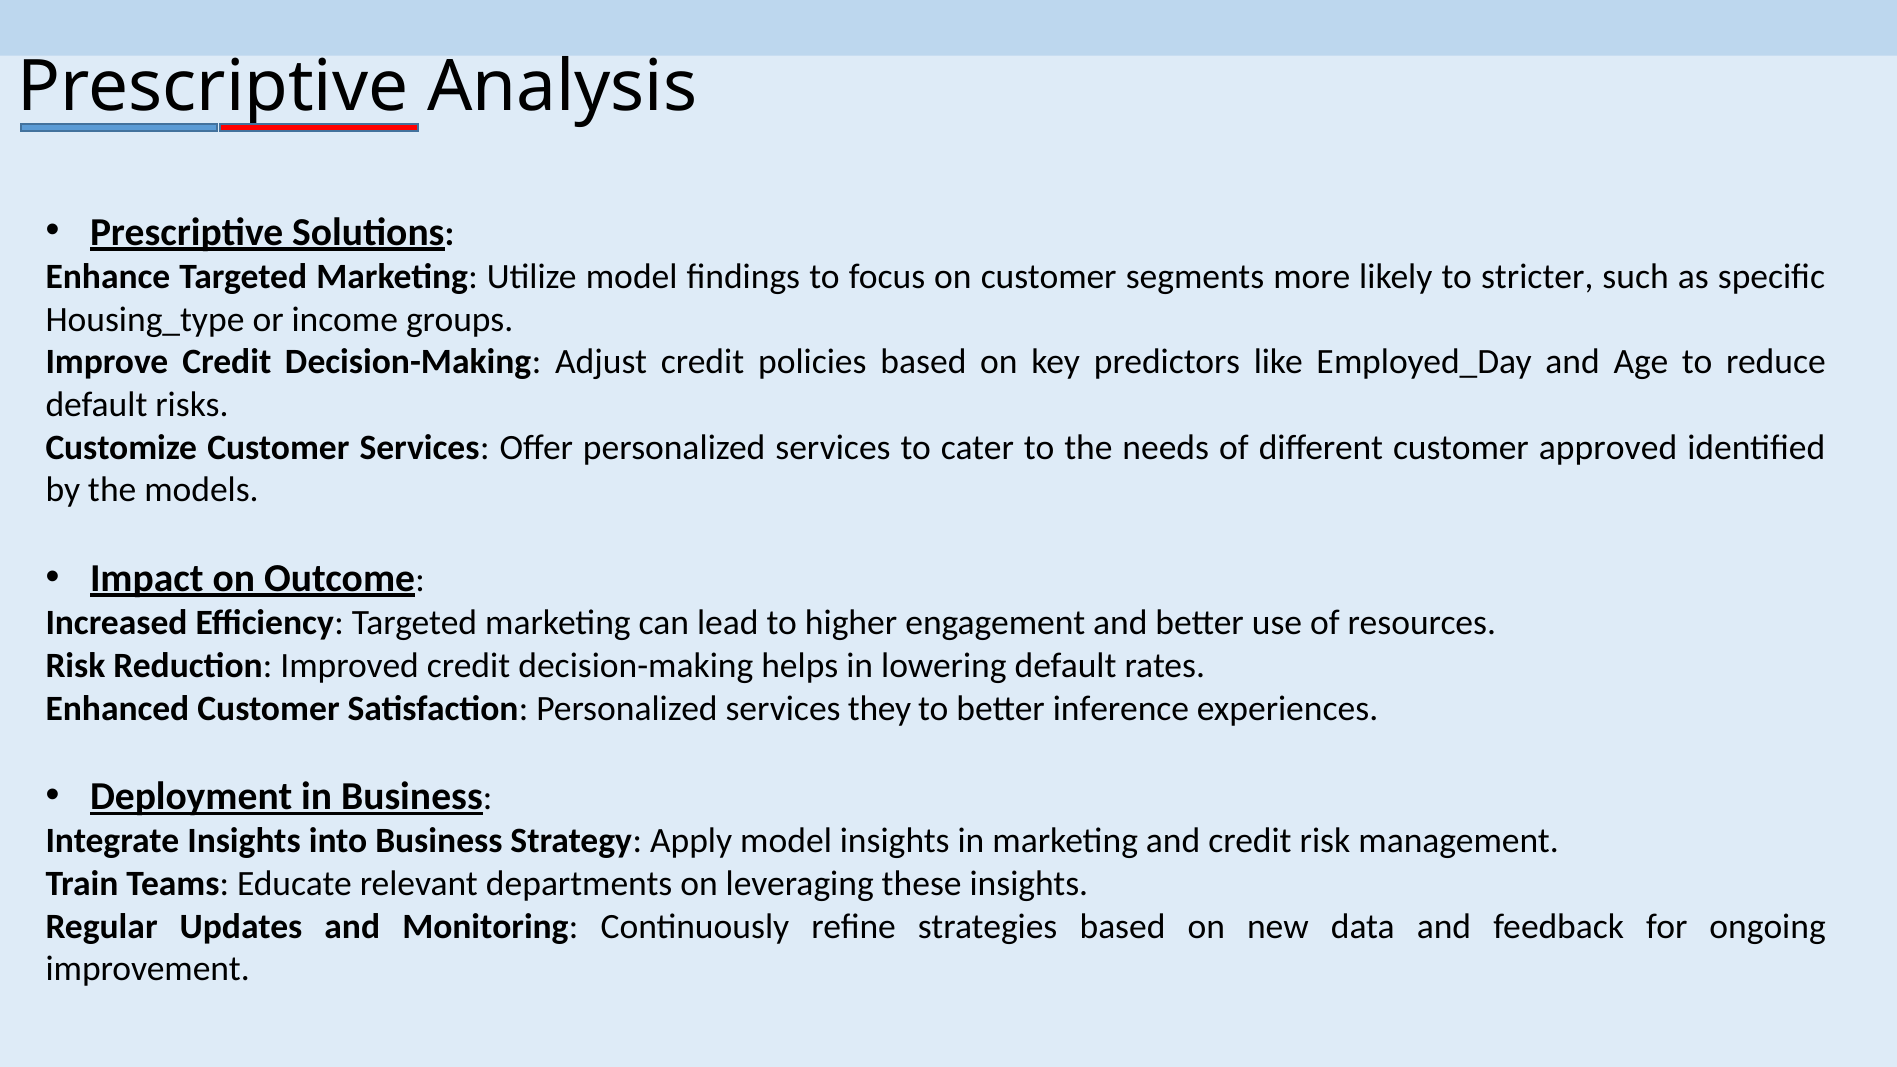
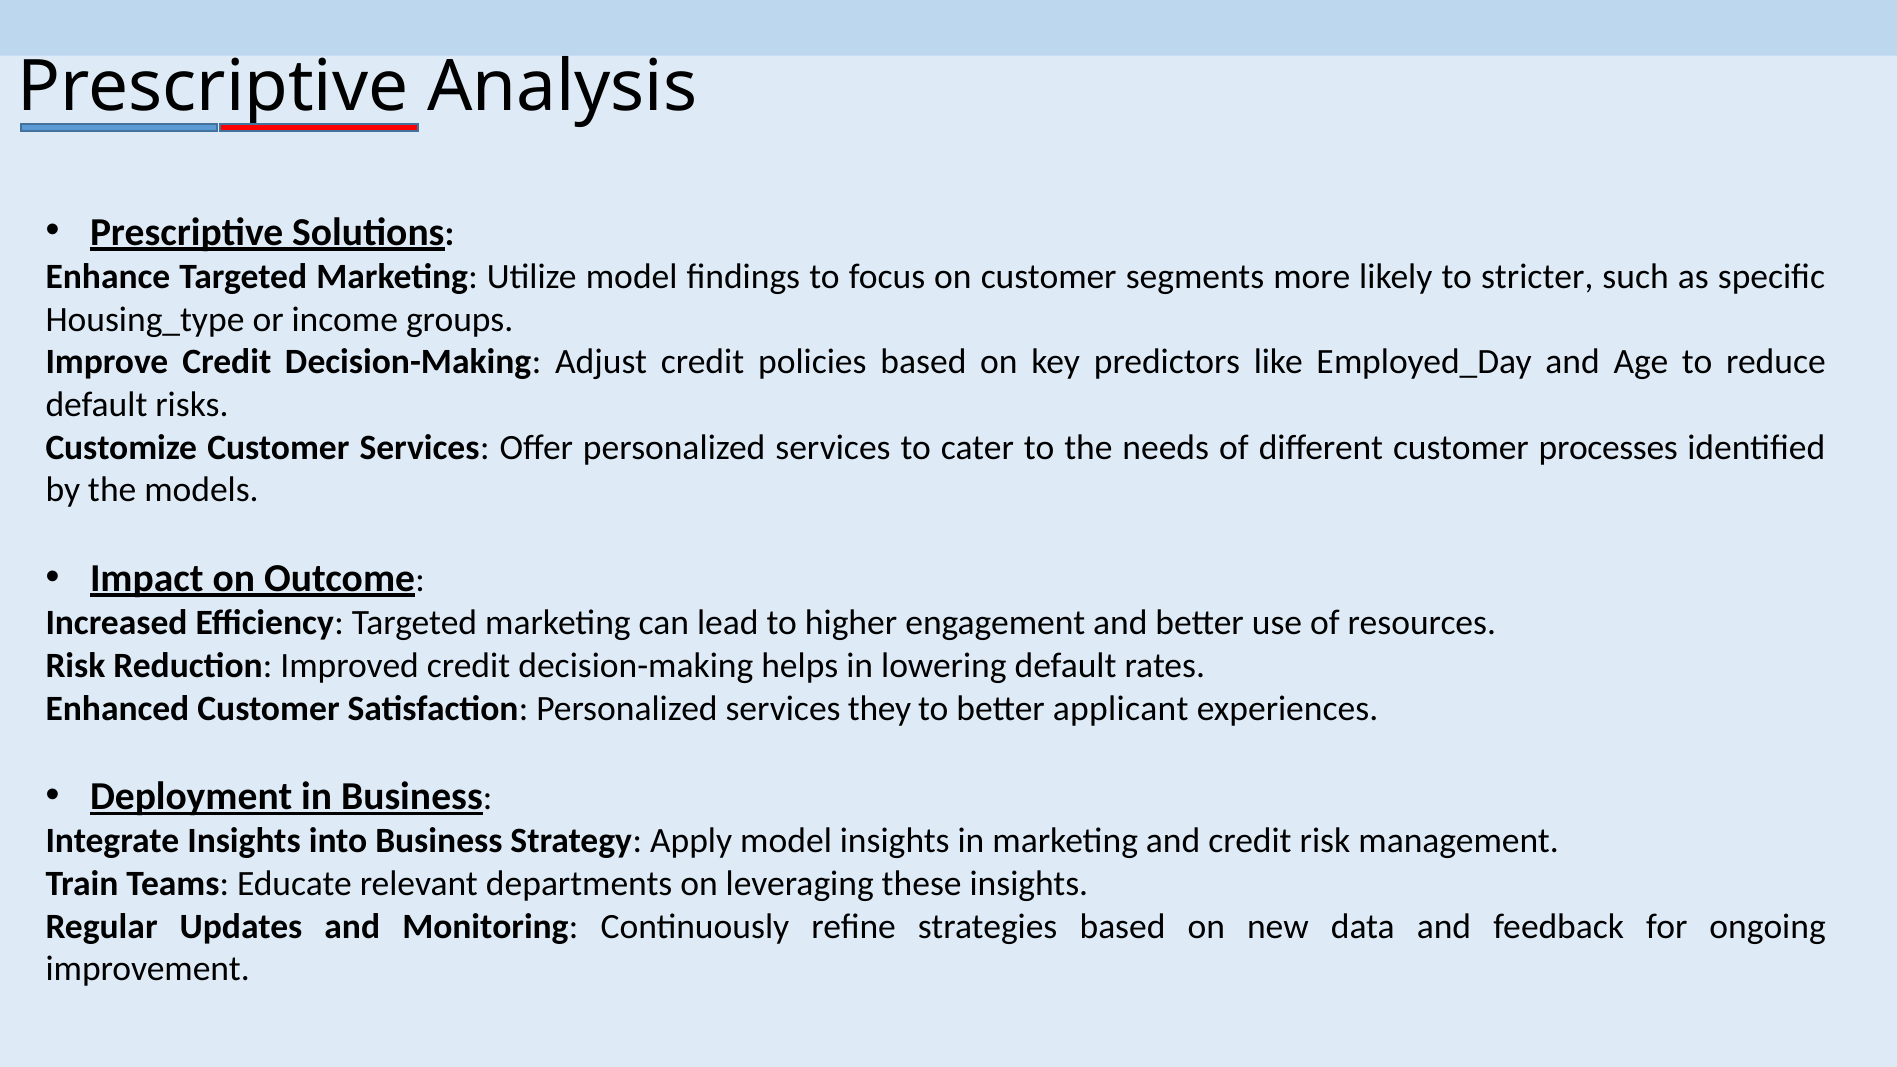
approved: approved -> processes
inference: inference -> applicant
